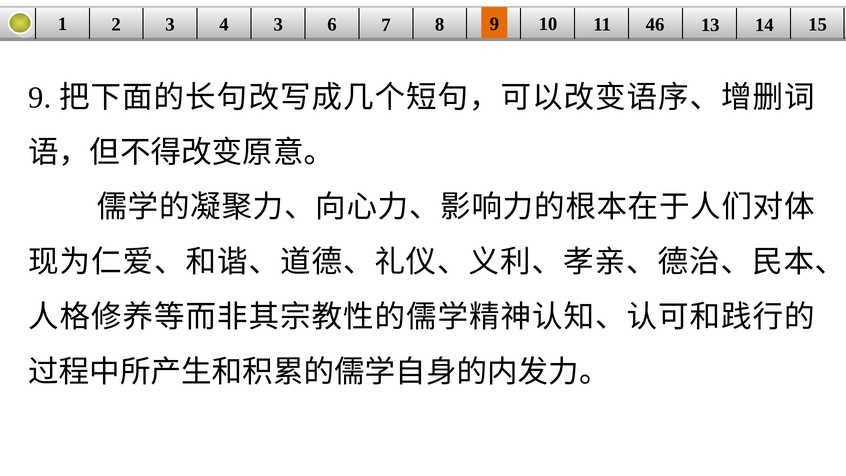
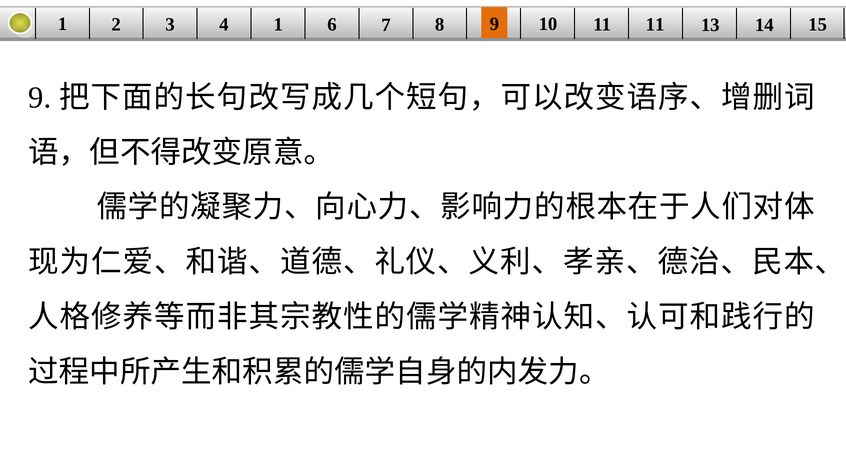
4 3: 3 -> 1
11 46: 46 -> 11
